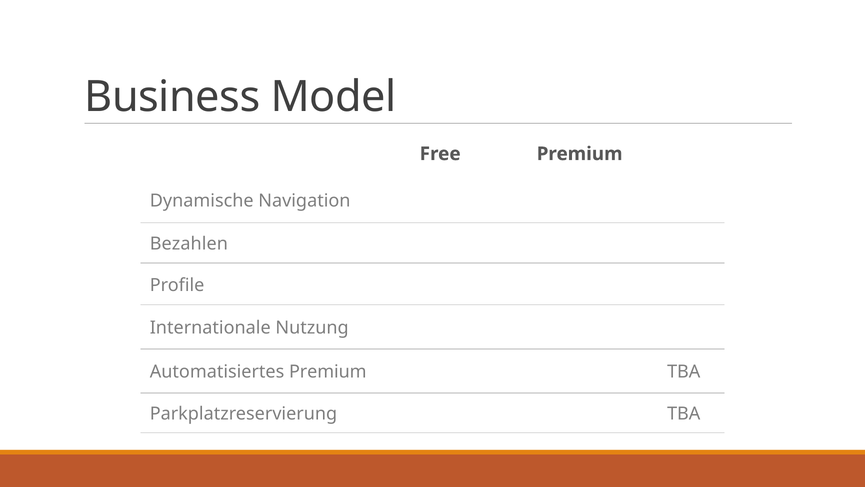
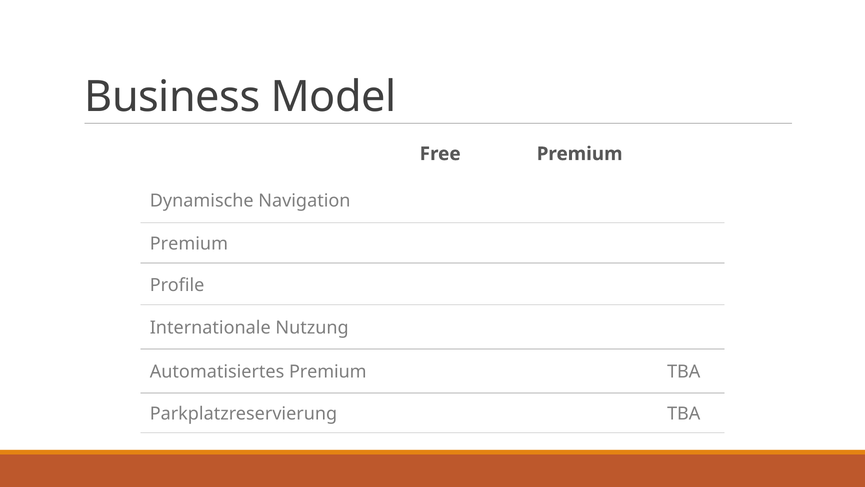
Bezahlen at (189, 244): Bezahlen -> Premium
